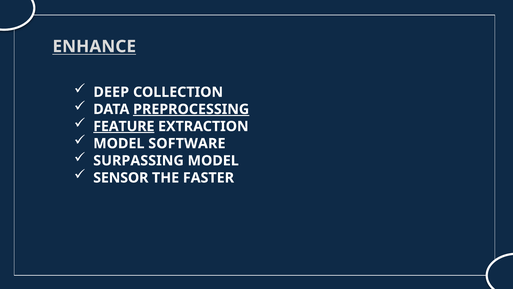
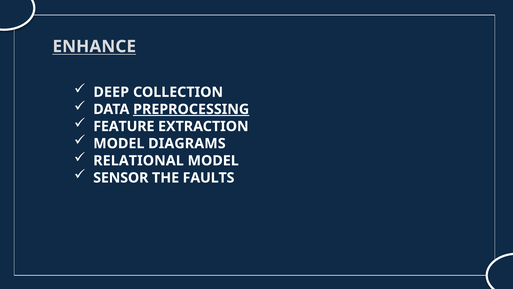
FEATURE underline: present -> none
SOFTWARE: SOFTWARE -> DIAGRAMS
SURPASSING: SURPASSING -> RELATIONAL
FASTER: FASTER -> FAULTS
